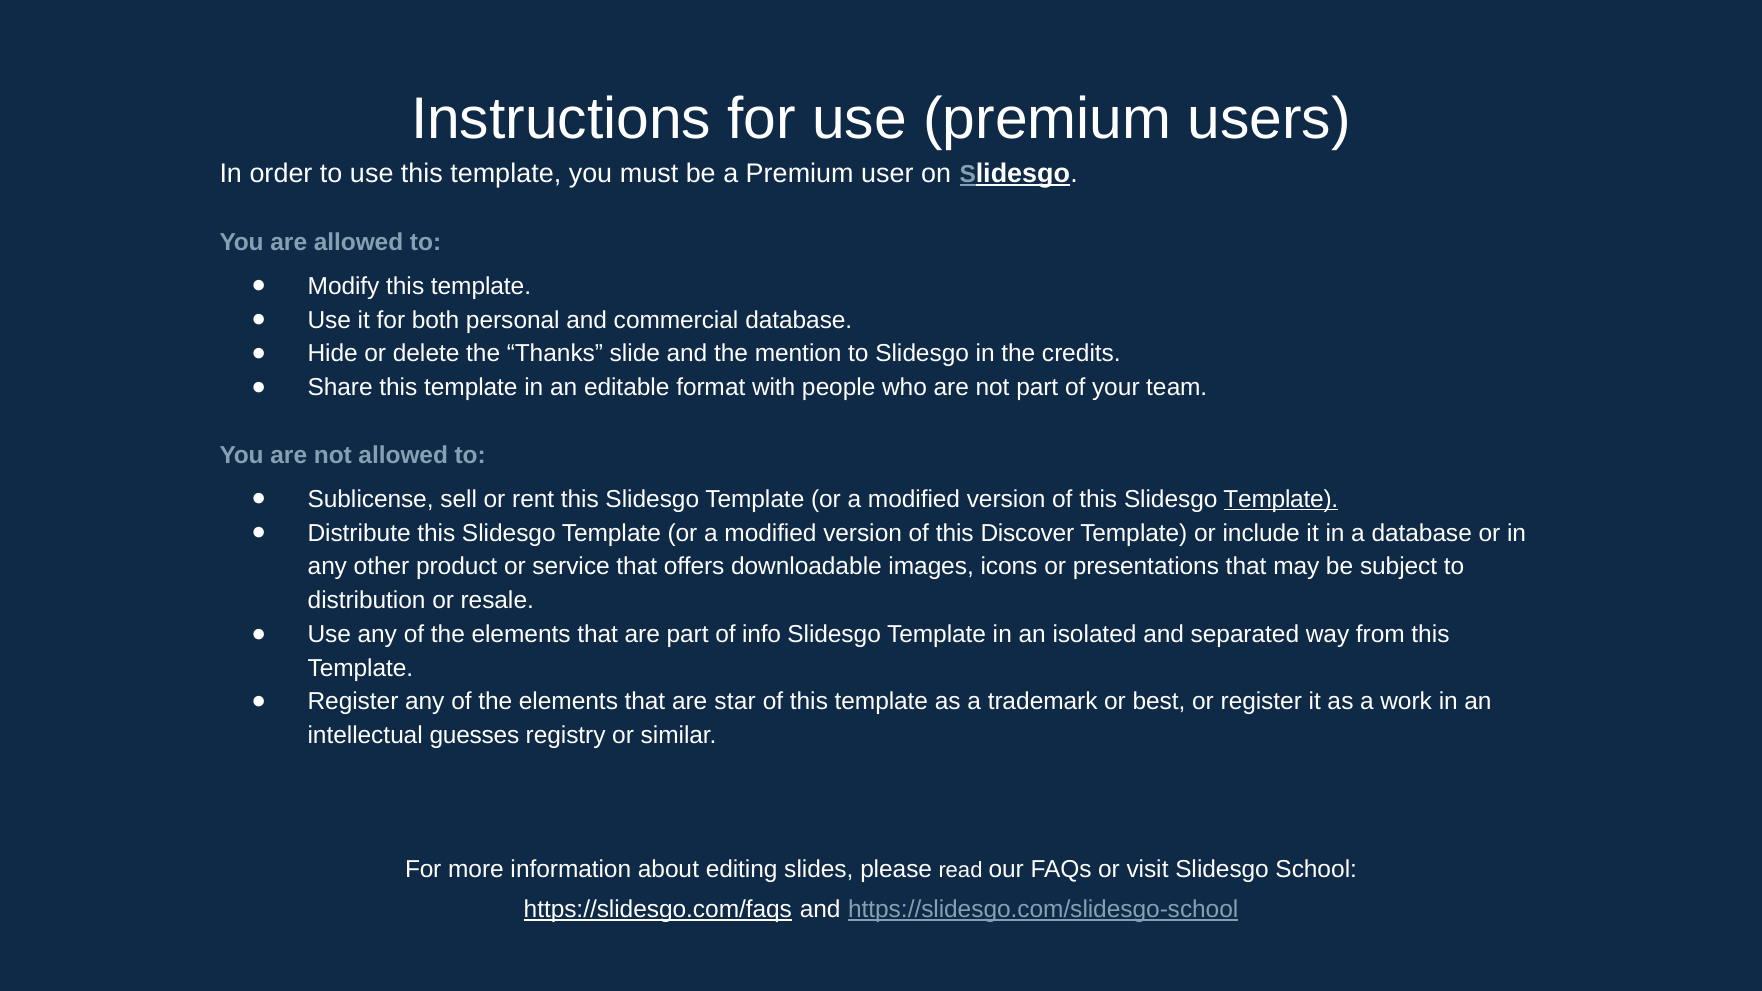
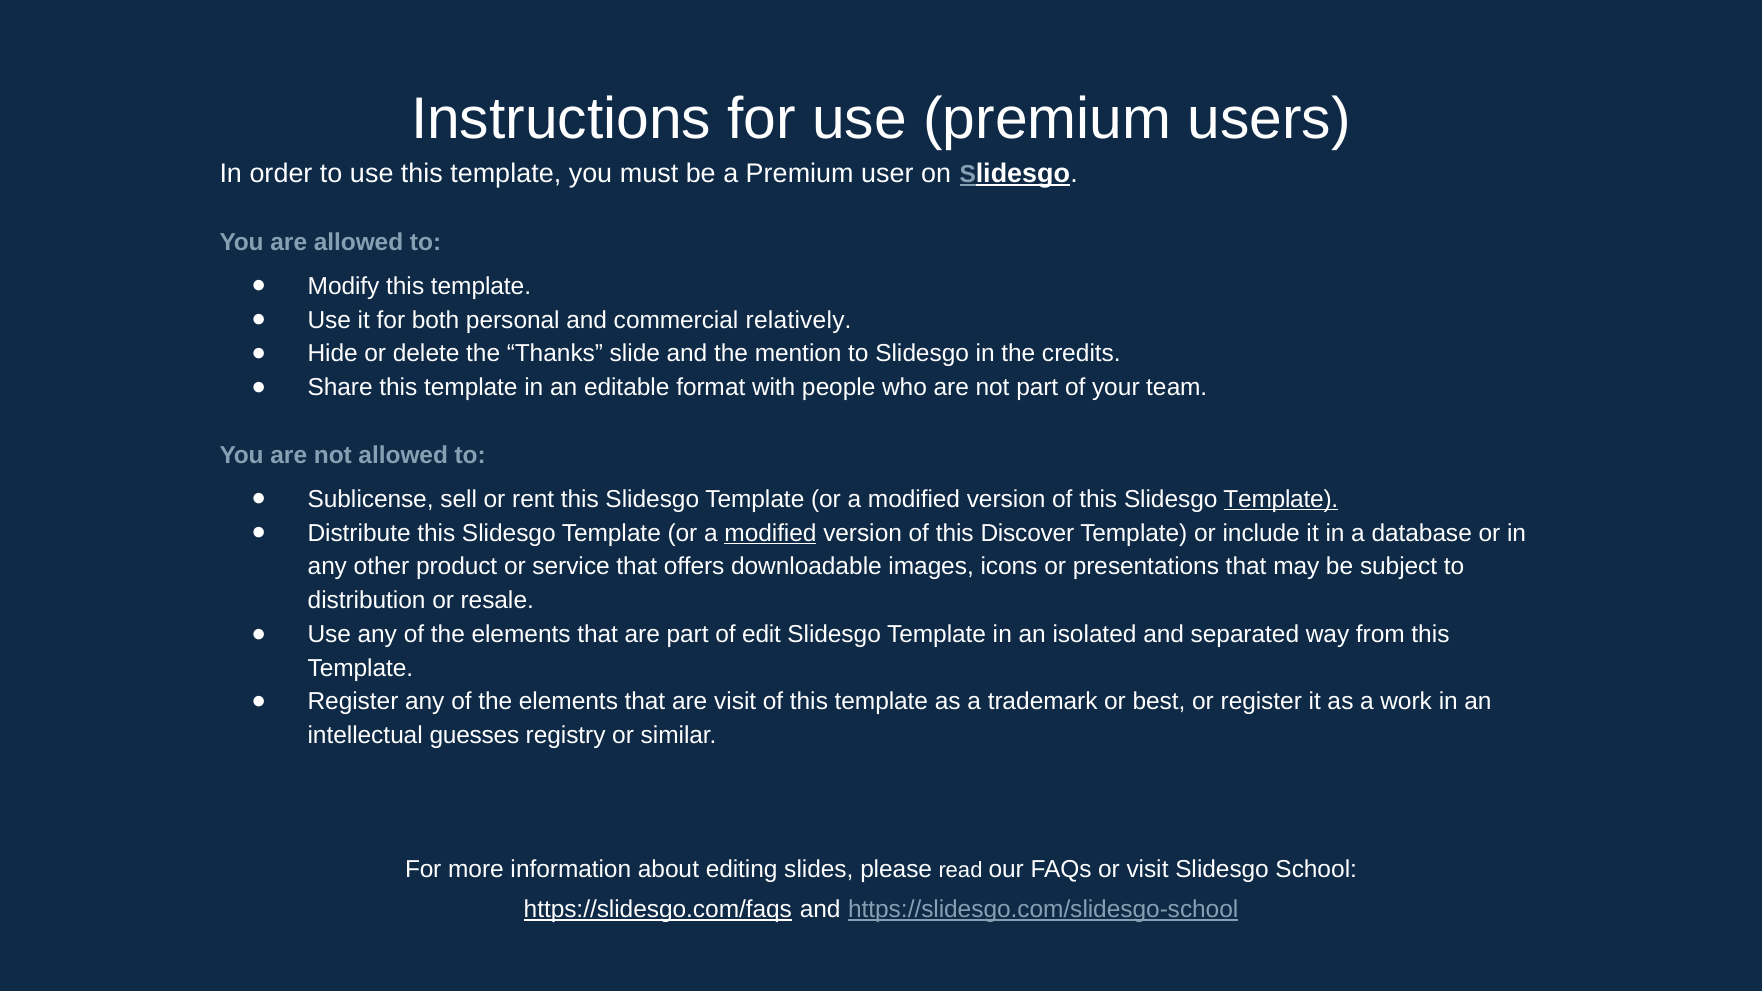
commercial database: database -> relatively
modified at (770, 533) underline: none -> present
info: info -> edit
are star: star -> visit
